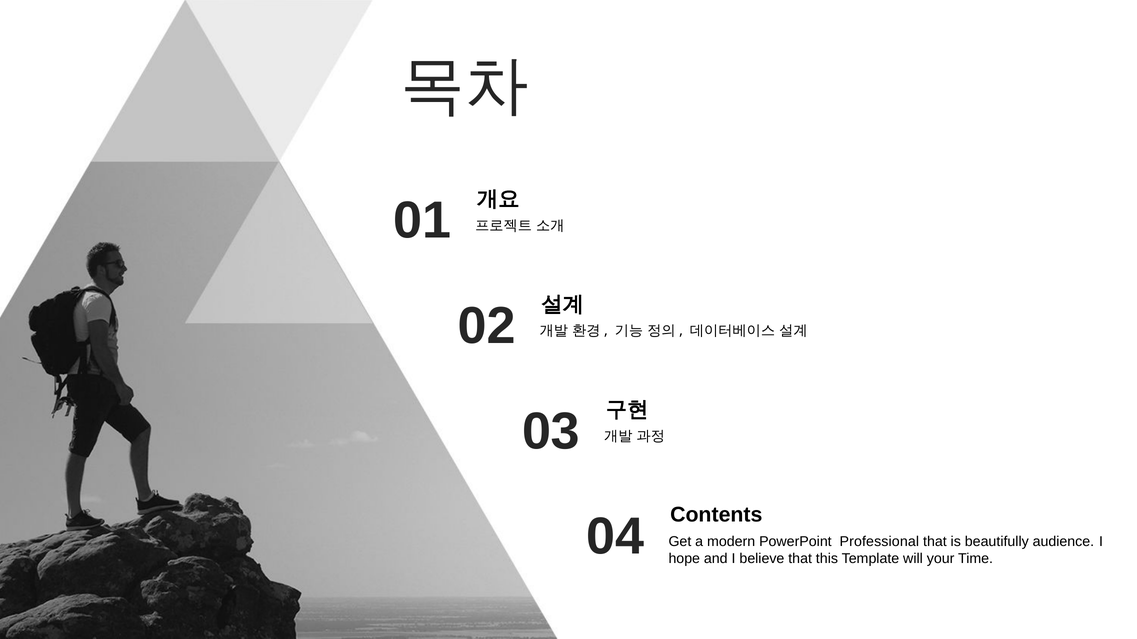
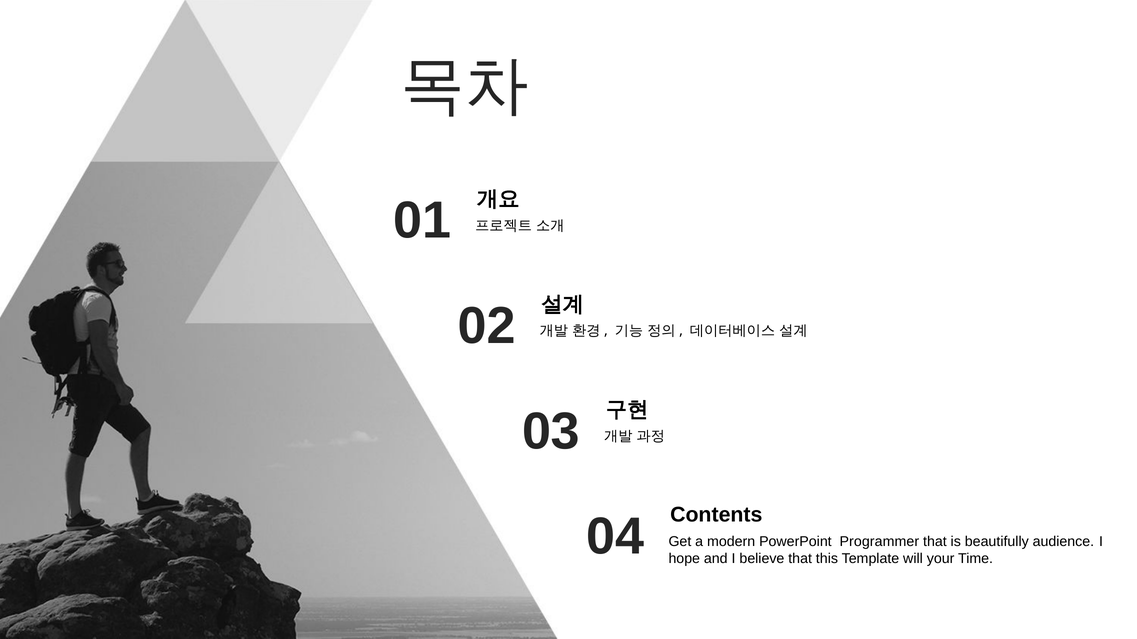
Professional: Professional -> Programmer
